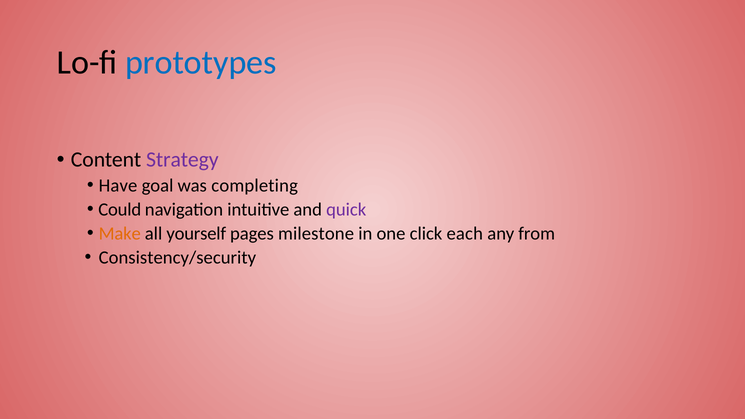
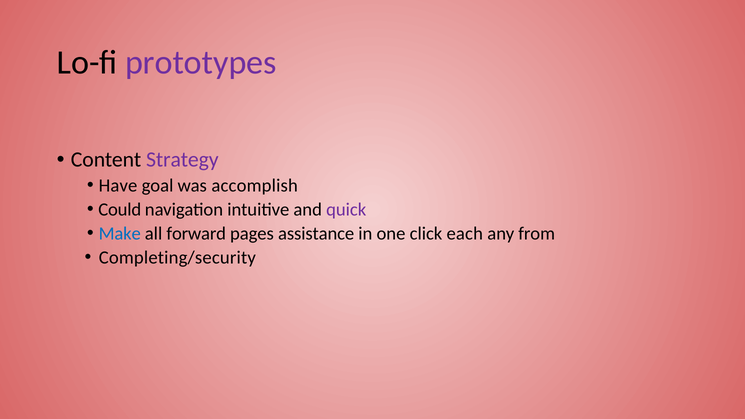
prototypes colour: blue -> purple
completing: completing -> accomplish
Make colour: orange -> blue
yourself: yourself -> forward
milestone: milestone -> assistance
Consistency/security: Consistency/security -> Completing/security
